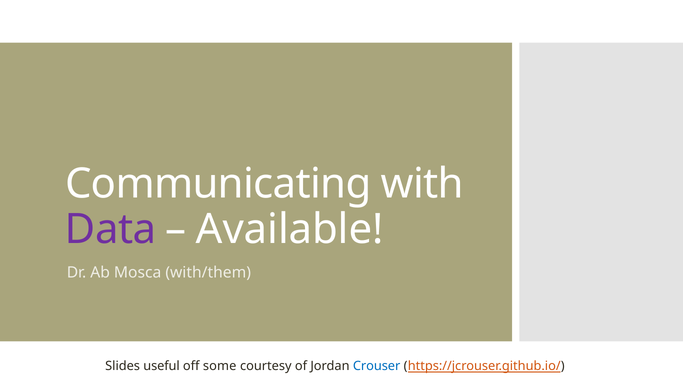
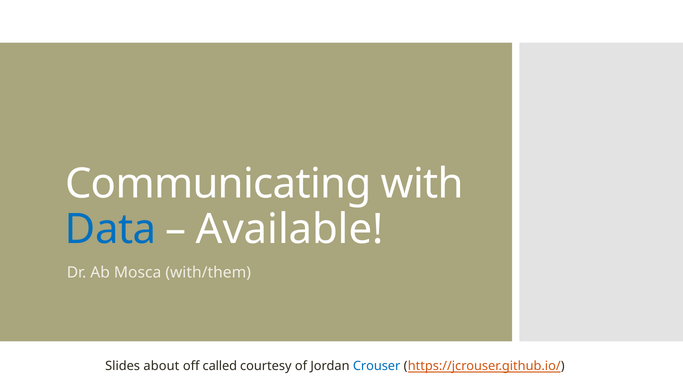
Data colour: purple -> blue
useful: useful -> about
some: some -> called
